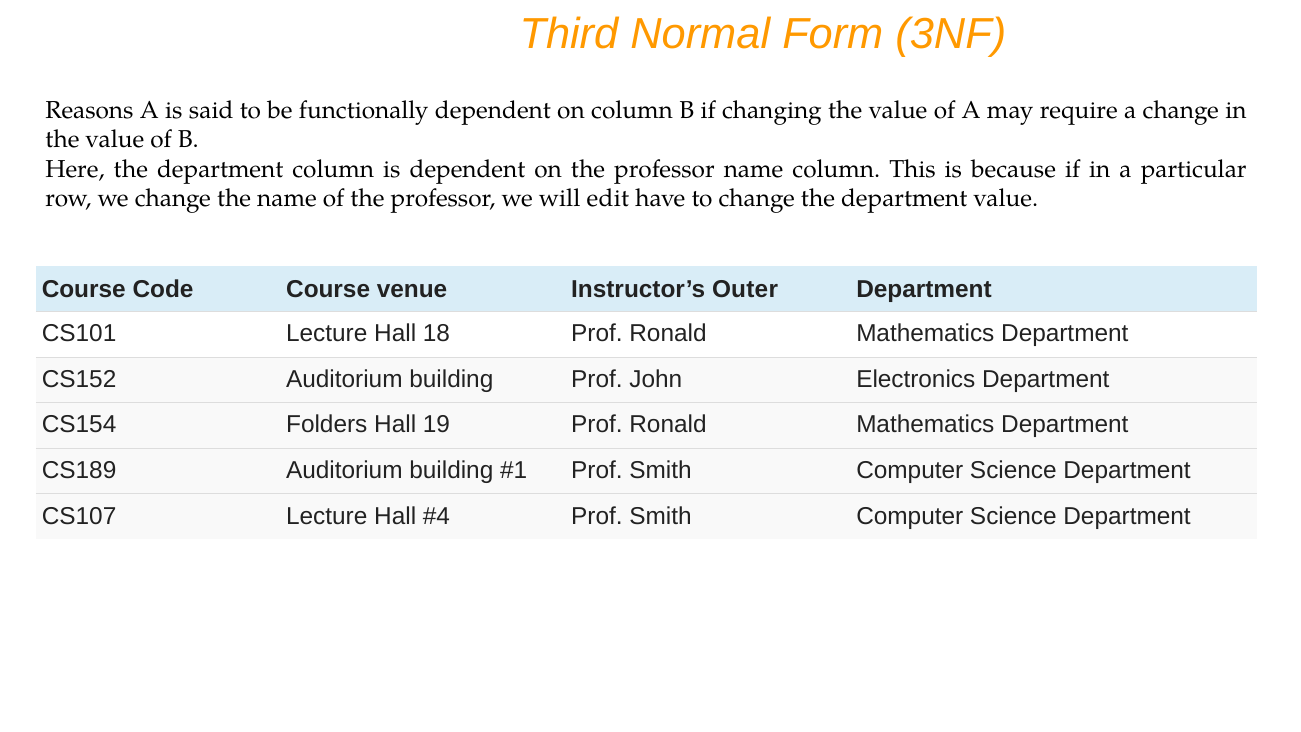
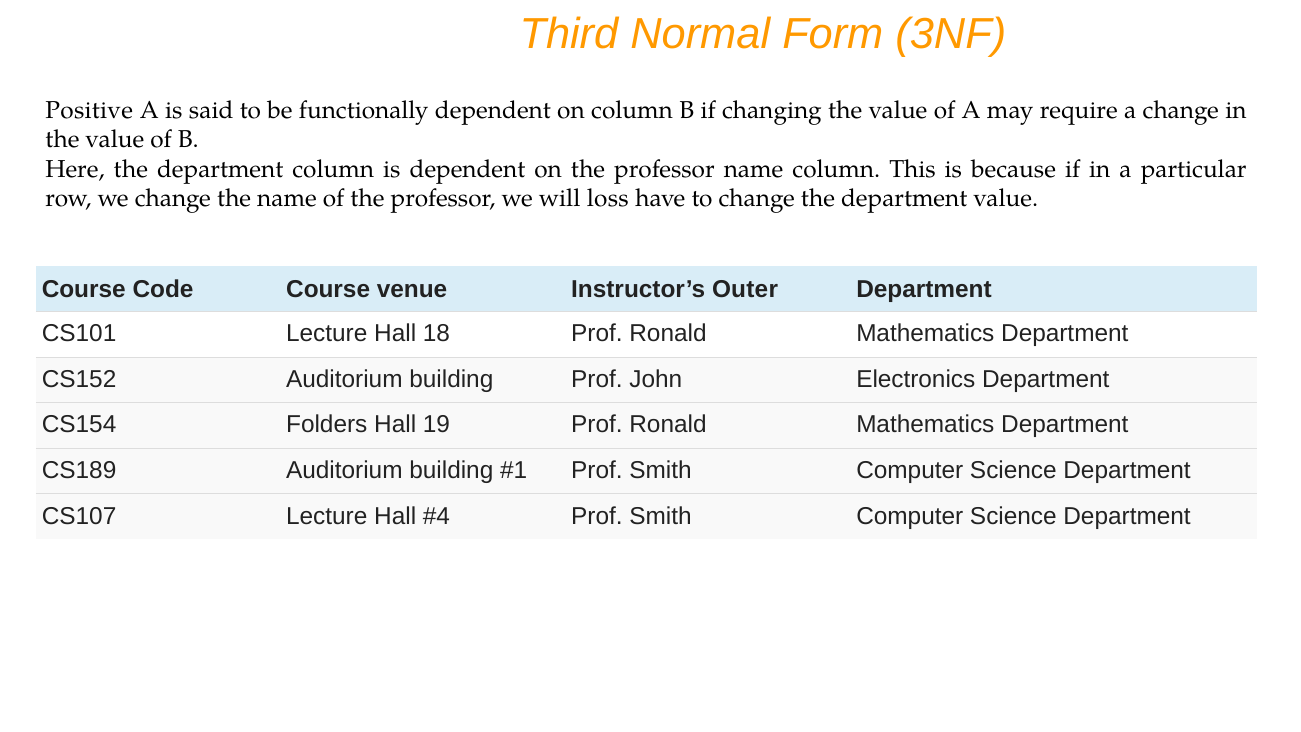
Reasons: Reasons -> Positive
edit: edit -> loss
